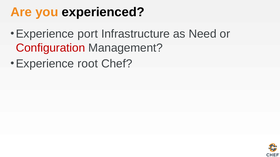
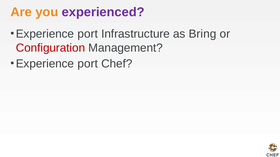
experienced colour: black -> purple
Need: Need -> Bring
root at (88, 64): root -> port
